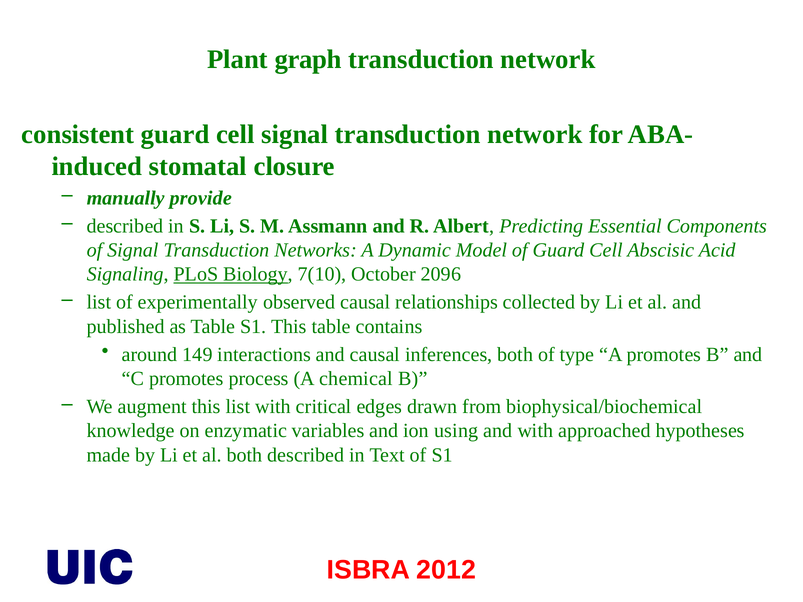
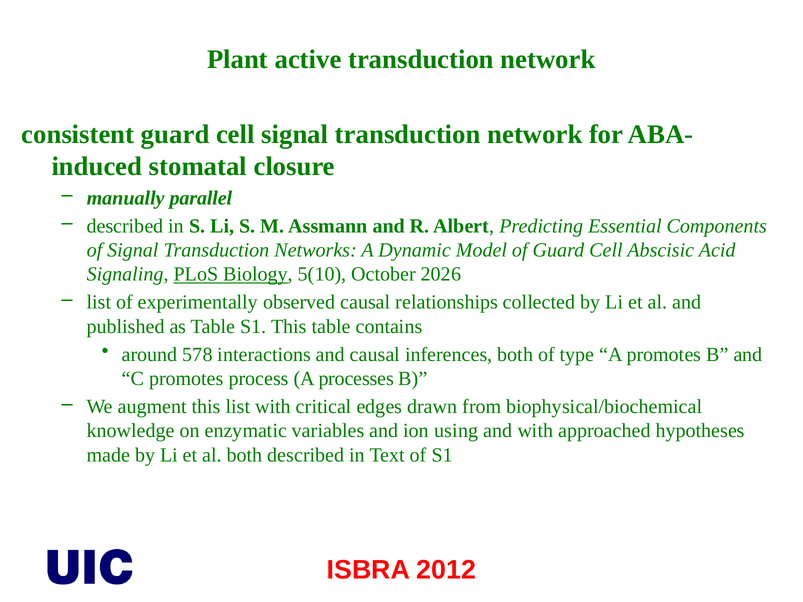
graph: graph -> active
provide: provide -> parallel
7(10: 7(10 -> 5(10
2096: 2096 -> 2026
149: 149 -> 578
chemical: chemical -> processes
